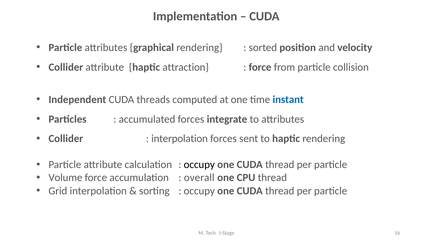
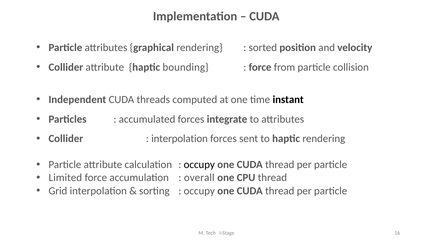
attraction: attraction -> bounding
instant colour: blue -> black
Volume: Volume -> Limited
